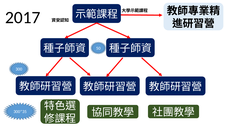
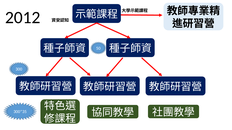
2017: 2017 -> 2012
